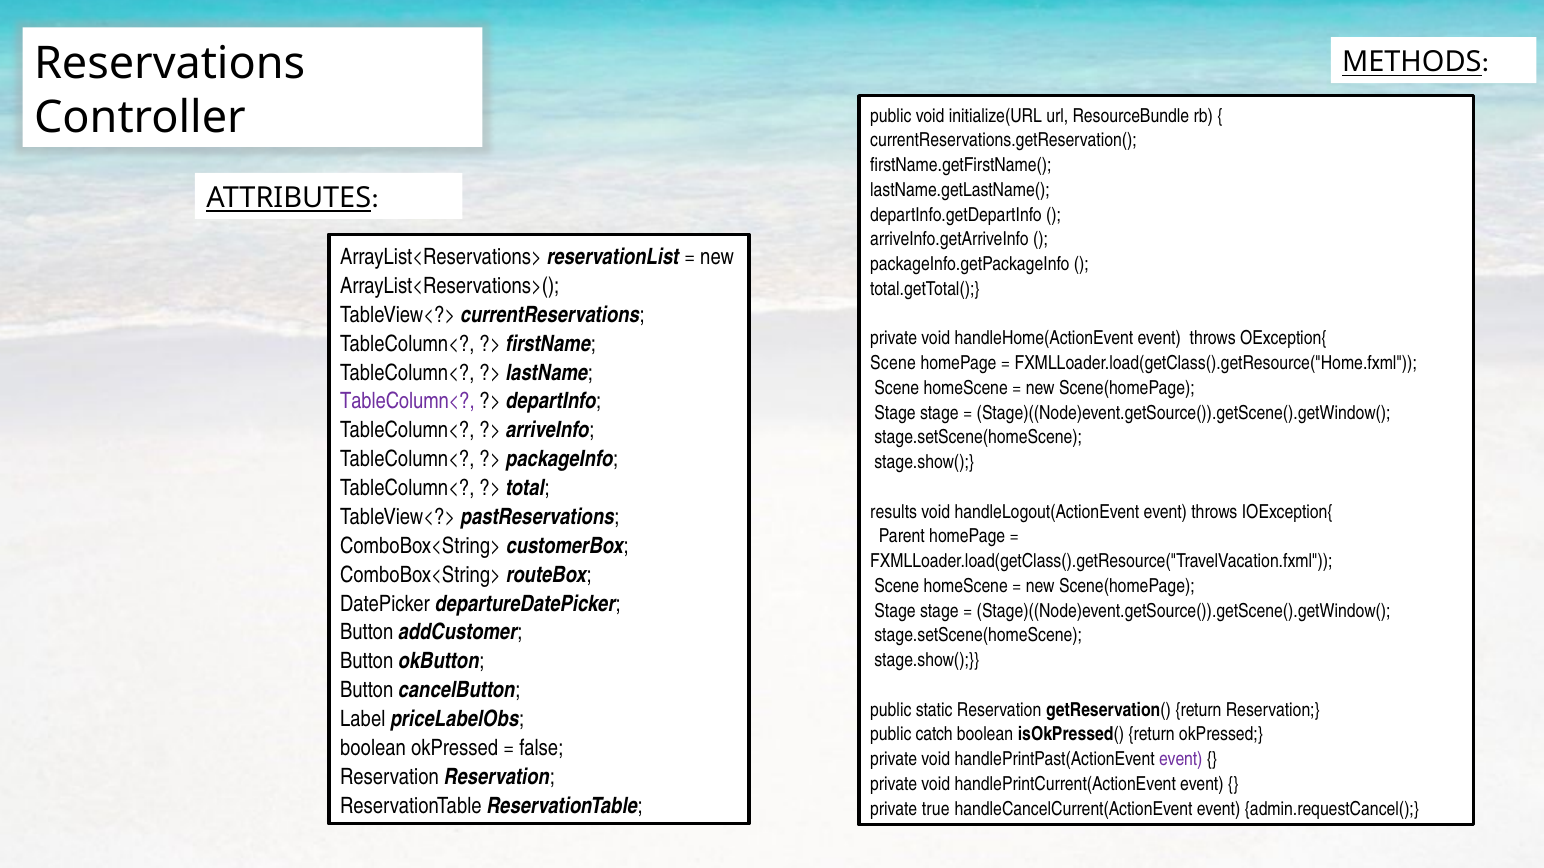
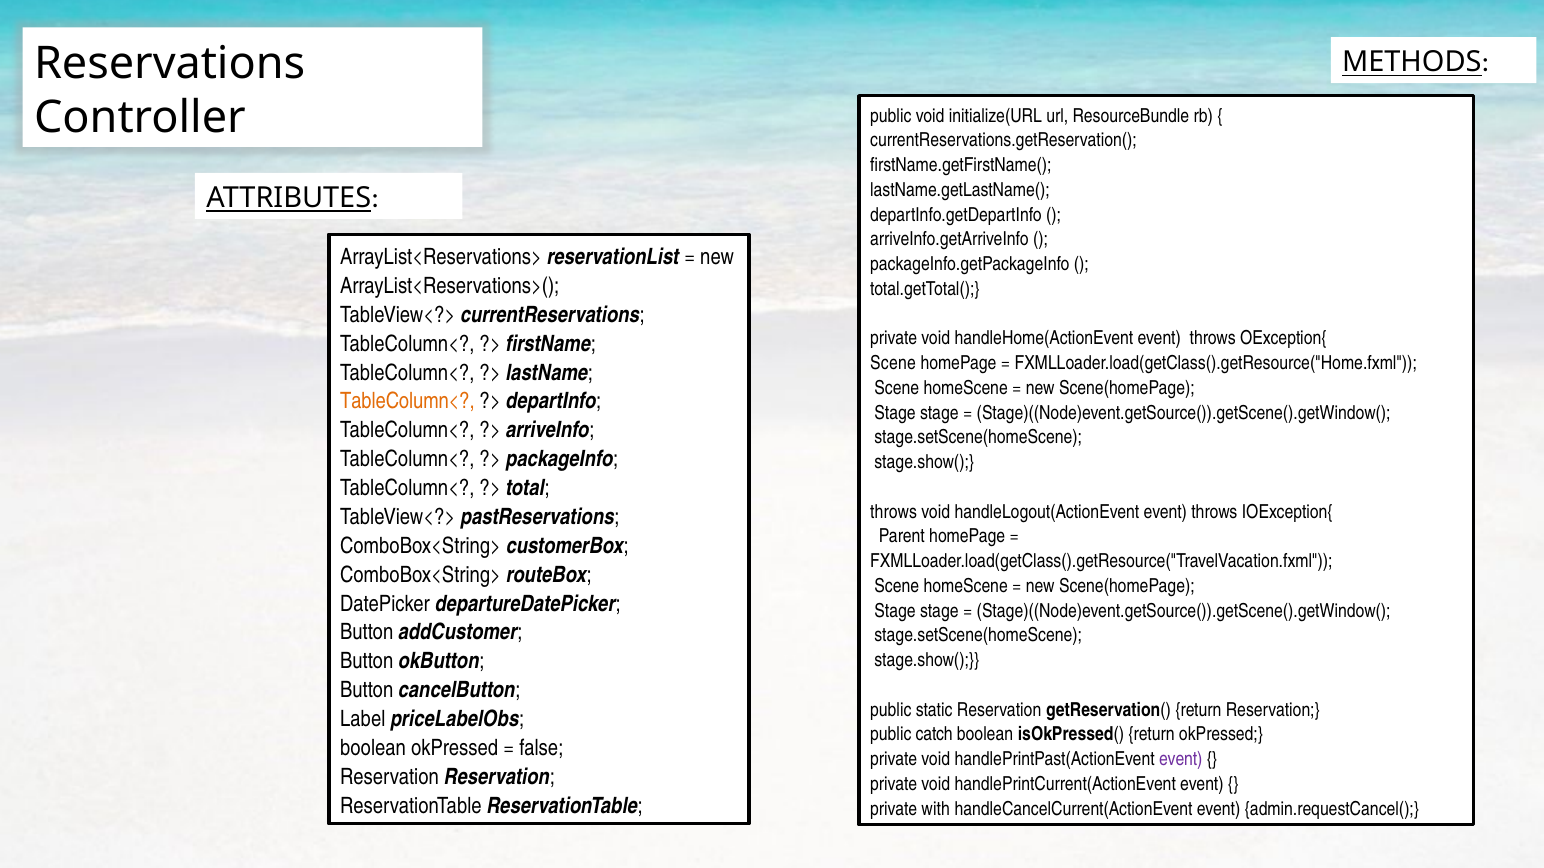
TableColumn< at (407, 402) colour: purple -> orange
results at (894, 512): results -> throws
true: true -> with
